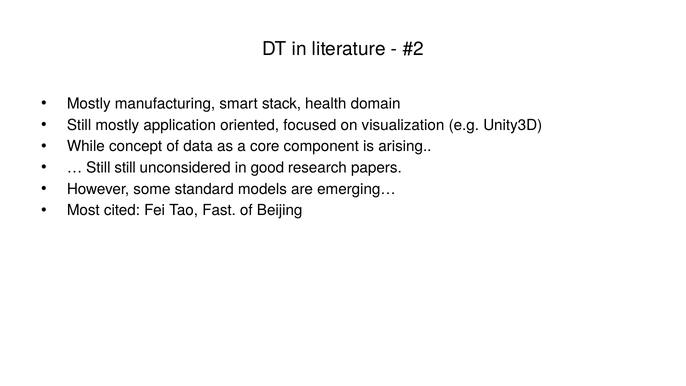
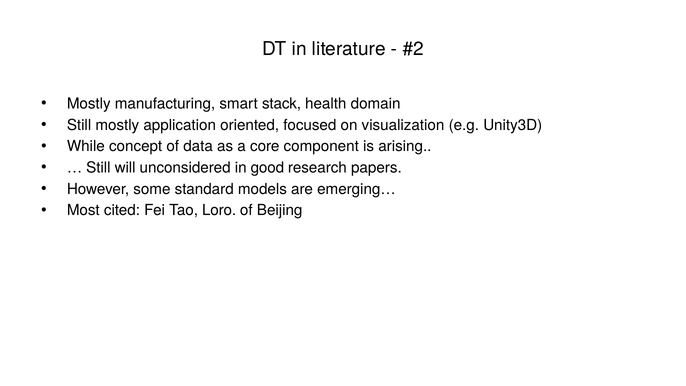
Still still: still -> will
Fast: Fast -> Loro
